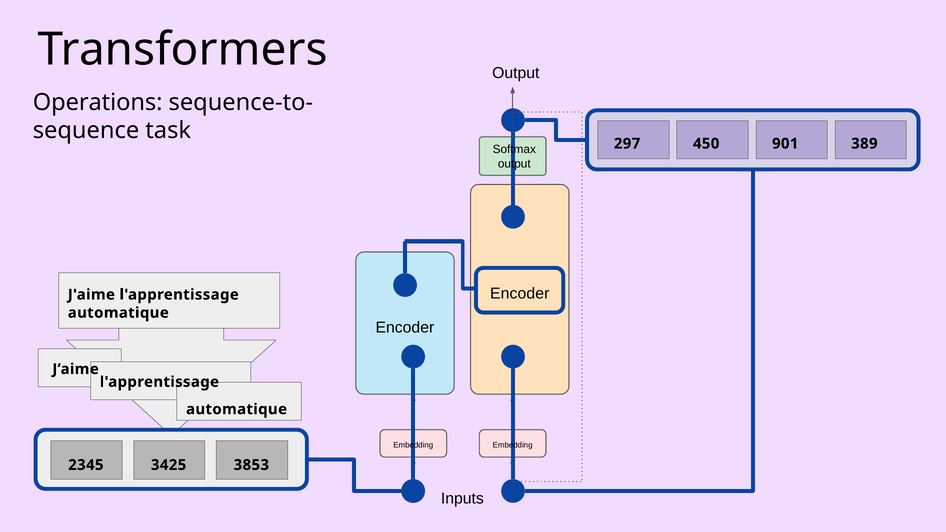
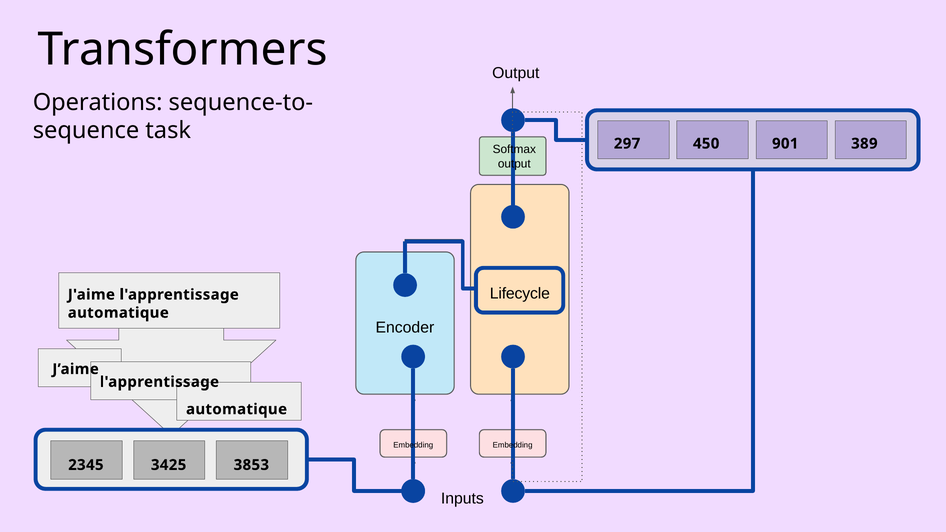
Encoder at (520, 294): Encoder -> Lifecycle
